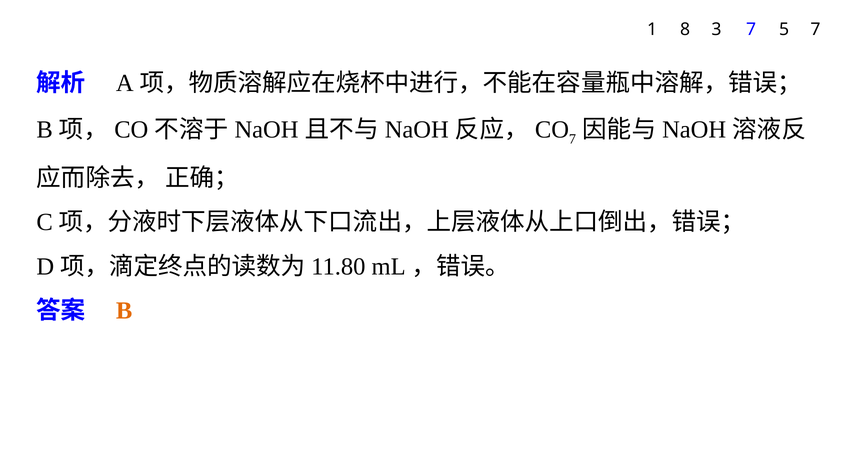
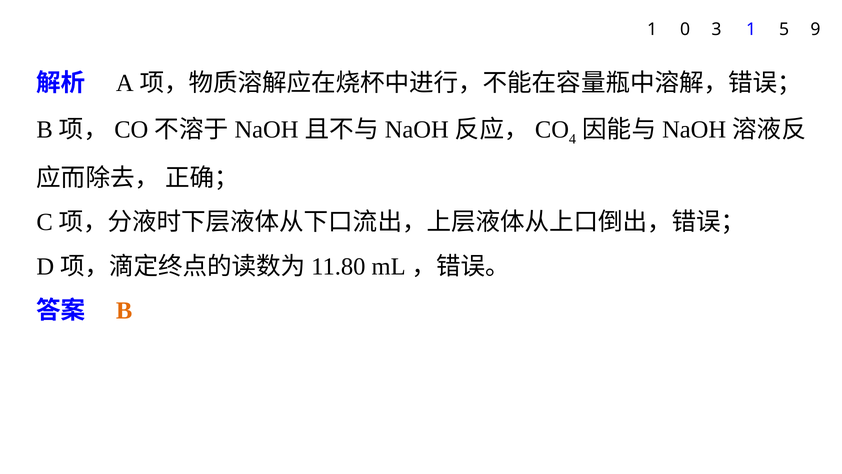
8: 8 -> 0
3 7: 7 -> 1
5 7: 7 -> 9
7 at (572, 139): 7 -> 4
